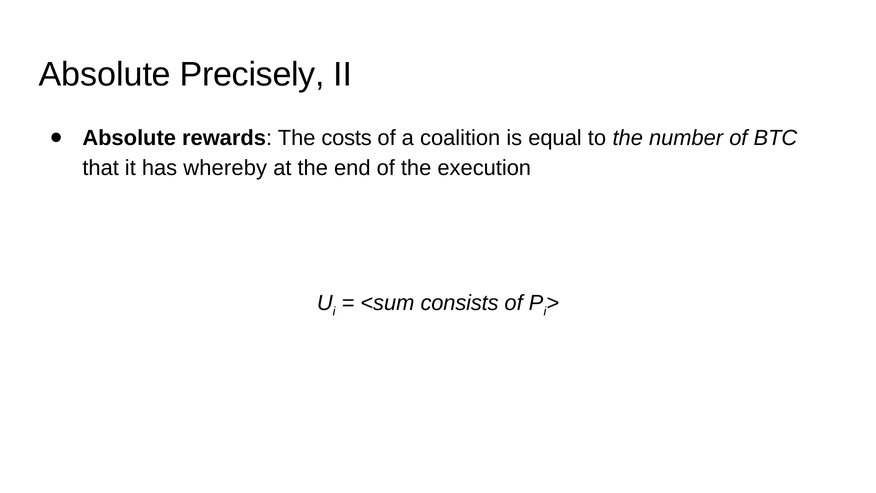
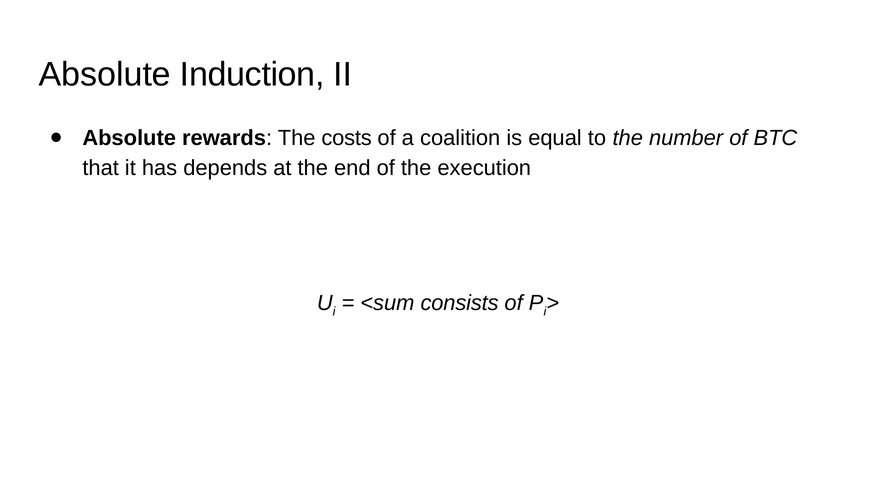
Precisely: Precisely -> Induction
whereby: whereby -> depends
